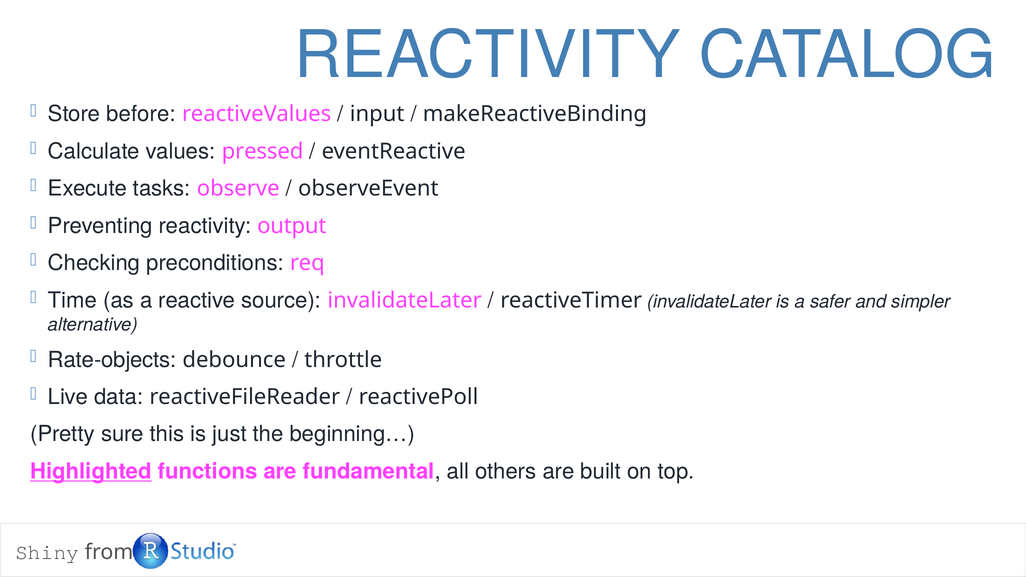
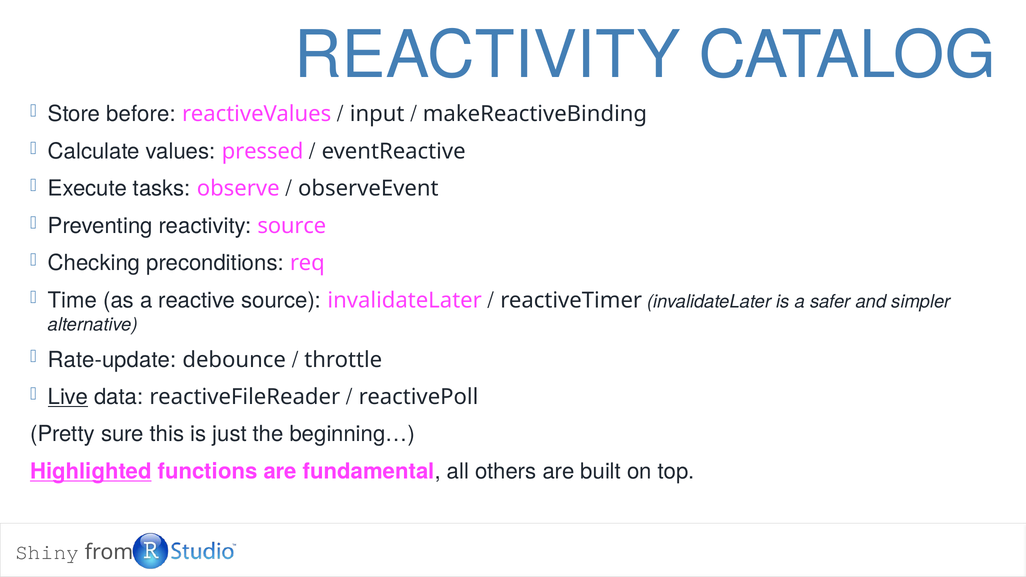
reactivity output: output -> source
Rate-objects: Rate-objects -> Rate-update
Live underline: none -> present
